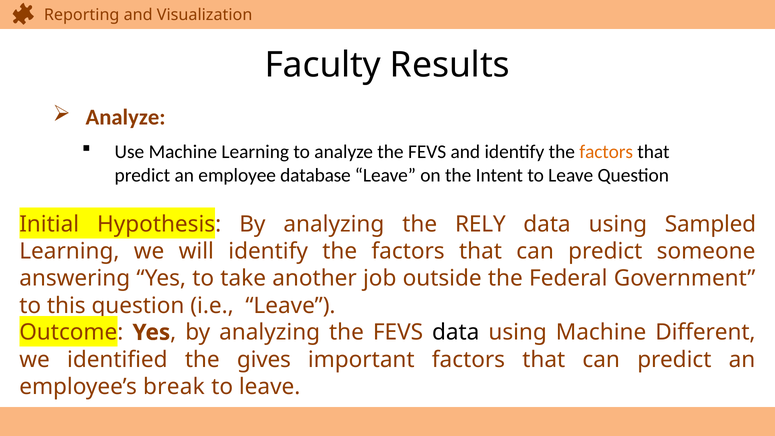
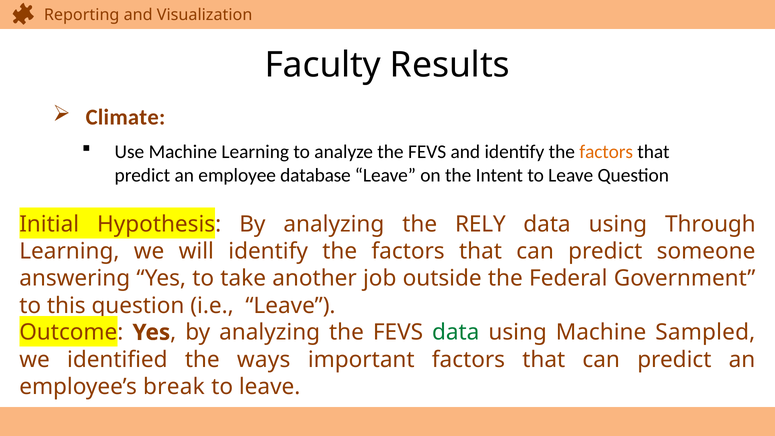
Analyze at (126, 117): Analyze -> Climate
Sampled: Sampled -> Through
data at (456, 332) colour: black -> green
Different: Different -> Sampled
gives: gives -> ways
